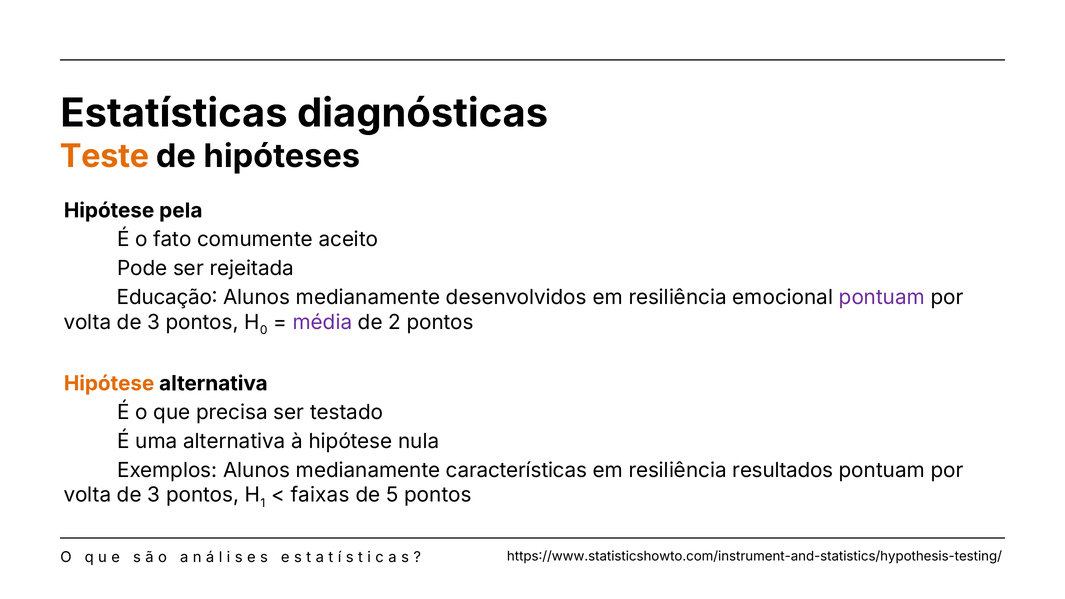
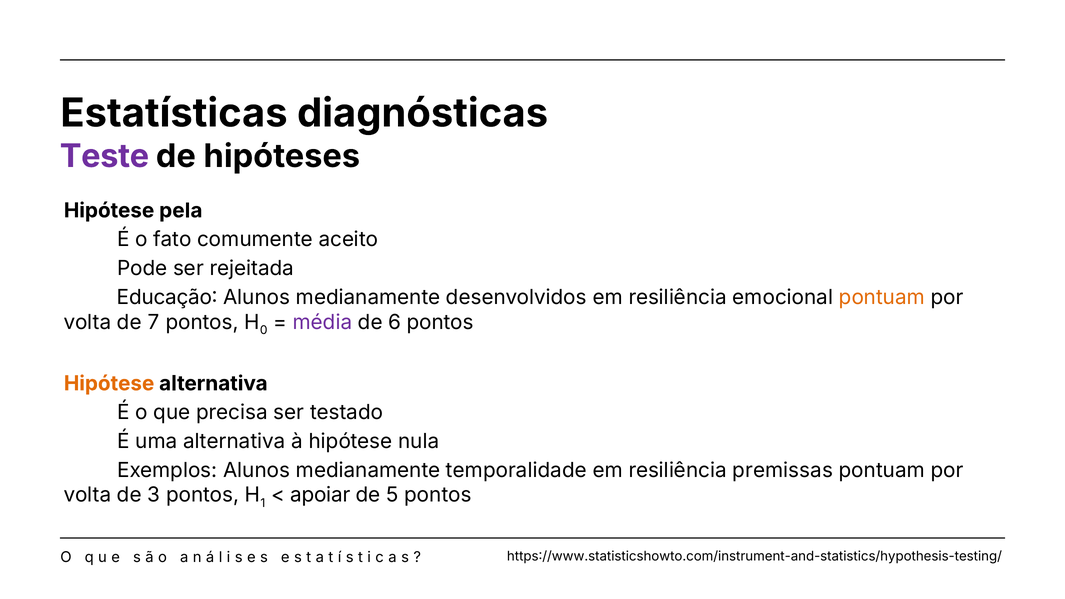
Teste colour: orange -> purple
pontuam at (882, 297) colour: purple -> orange
3 at (154, 322): 3 -> 7
2: 2 -> 6
características: características -> temporalidade
resultados: resultados -> premissas
faixas: faixas -> apoiar
